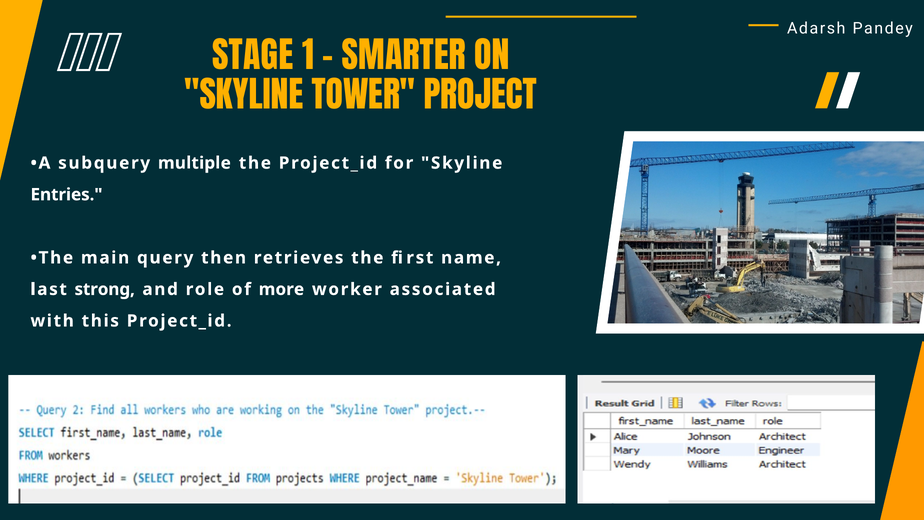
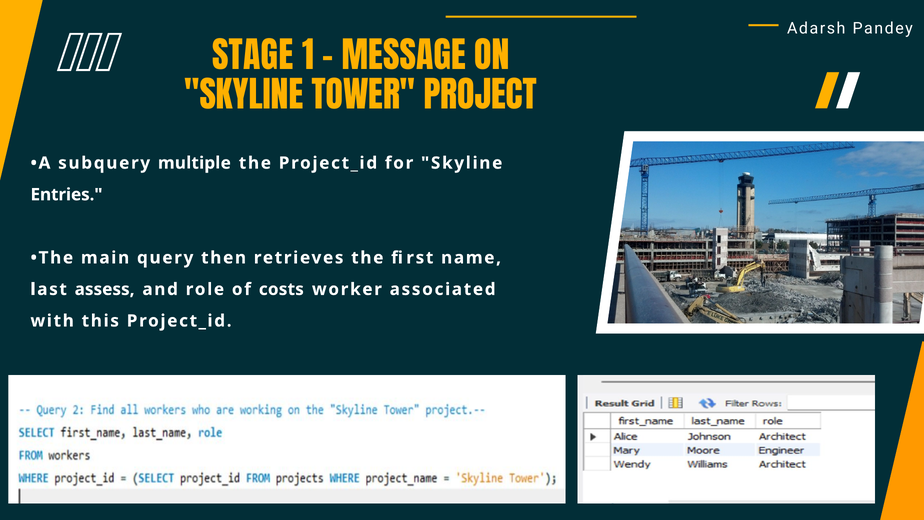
SMARTER: SMARTER -> MESSAGE
strong: strong -> assess
more: more -> costs
